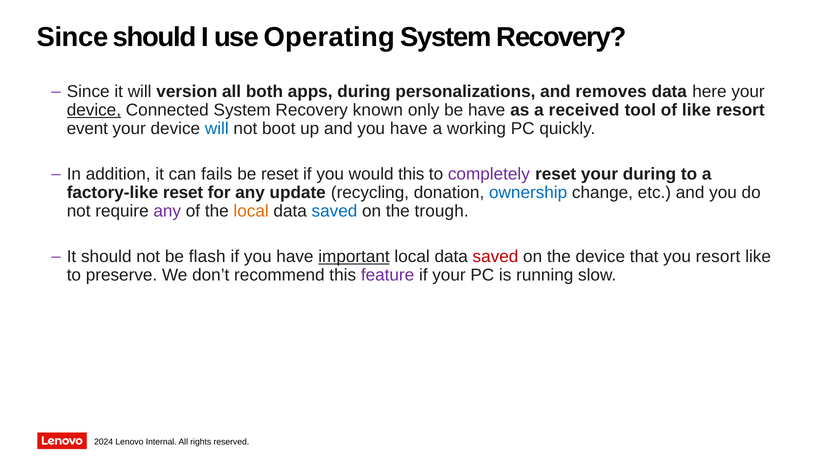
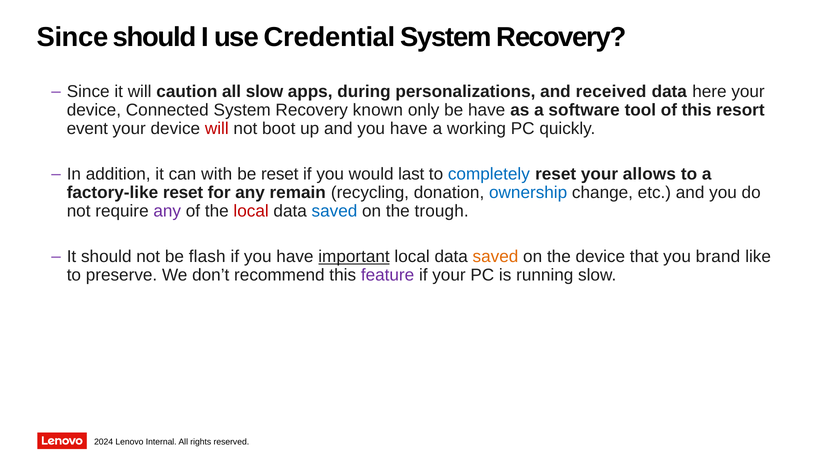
Operating: Operating -> Credential
version: version -> caution
all both: both -> slow
removes: removes -> received
device at (94, 110) underline: present -> none
received: received -> software
of like: like -> this
will at (217, 129) colour: blue -> red
fails: fails -> with
would this: this -> last
completely colour: purple -> blue
your during: during -> allows
update: update -> remain
local at (251, 211) colour: orange -> red
saved at (495, 257) colour: red -> orange
you resort: resort -> brand
